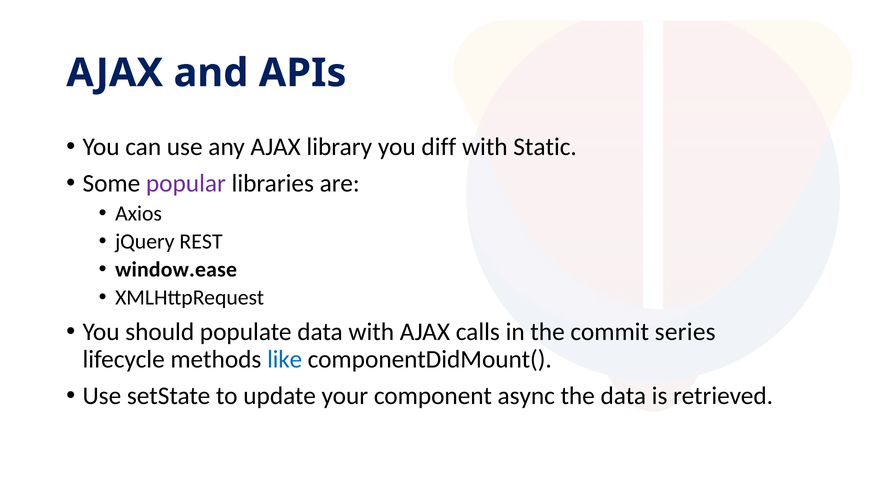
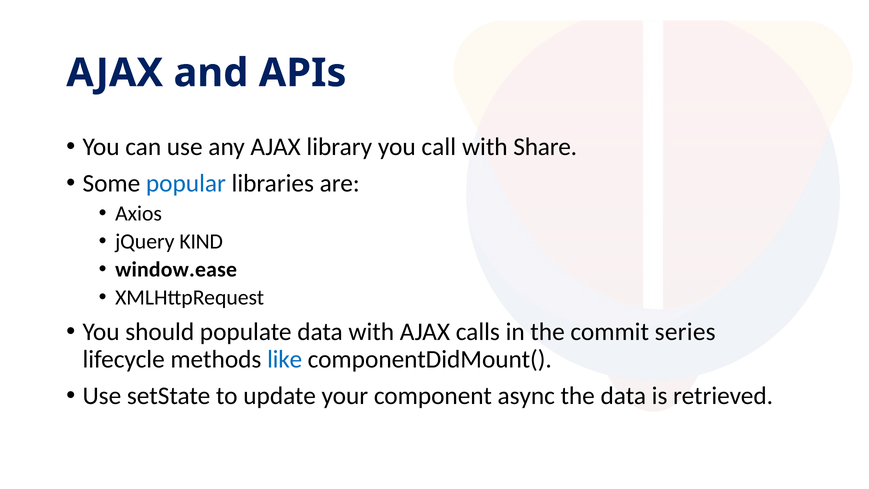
diff: diff -> call
Static: Static -> Share
popular colour: purple -> blue
REST: REST -> KIND
